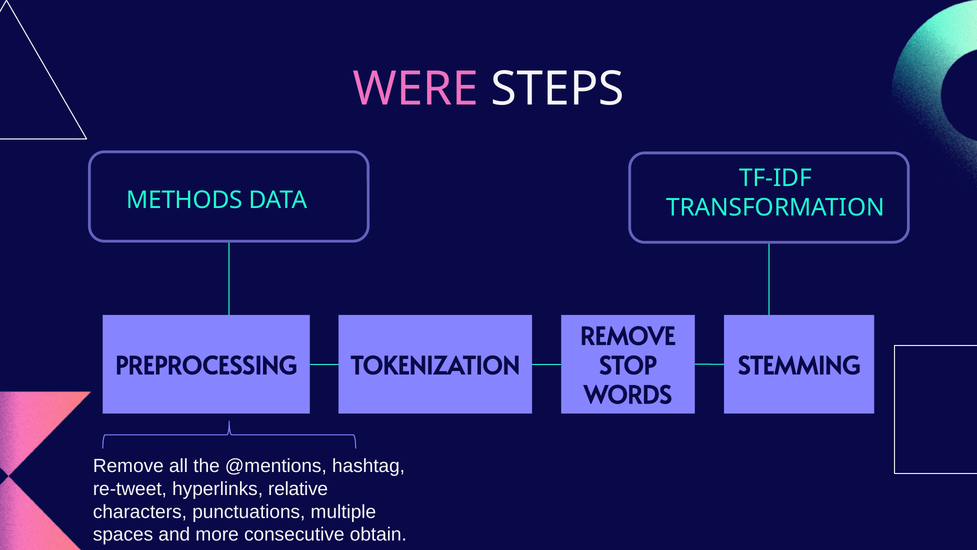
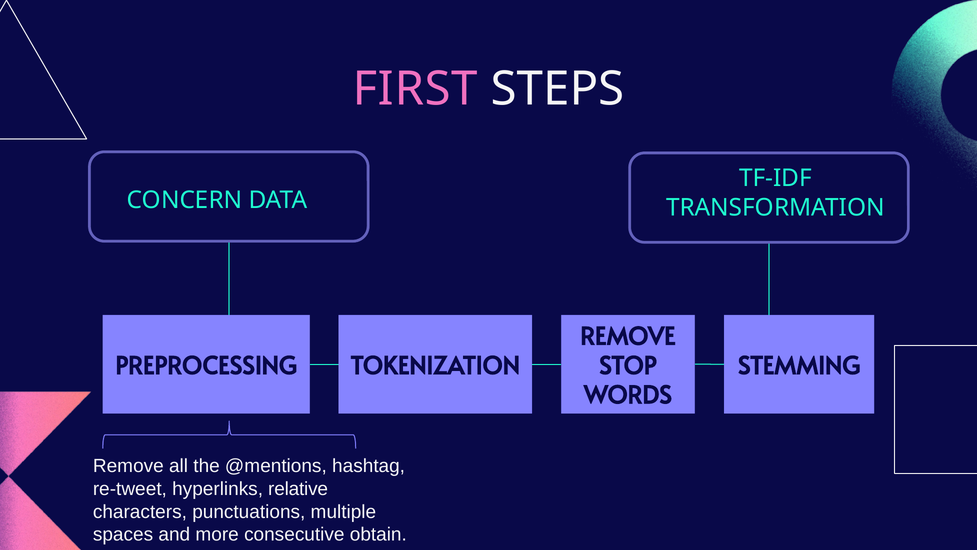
WERE: WERE -> FIRST
METHODS: METHODS -> CONCERN
